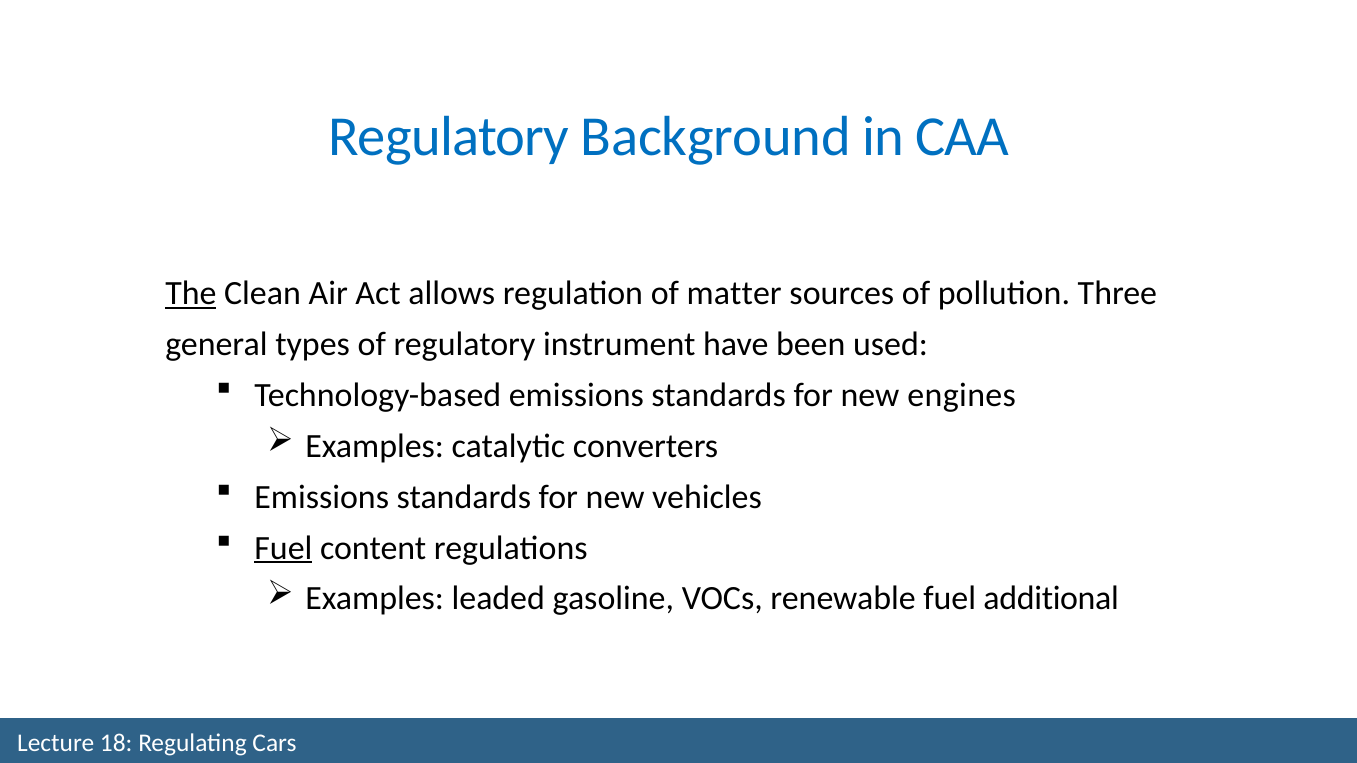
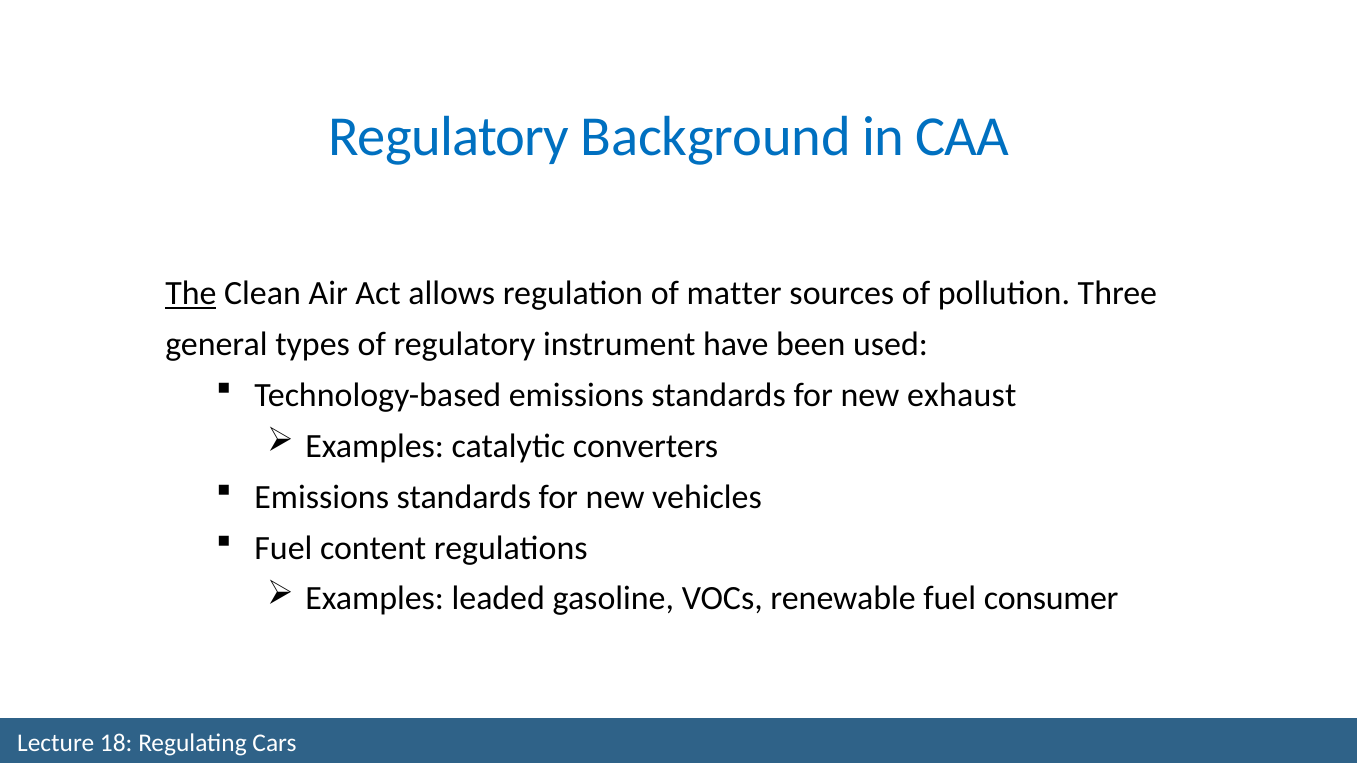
engines: engines -> exhaust
Fuel at (283, 548) underline: present -> none
additional: additional -> consumer
